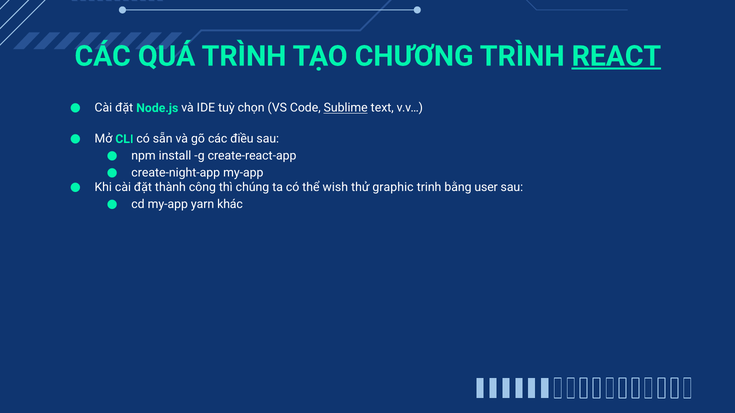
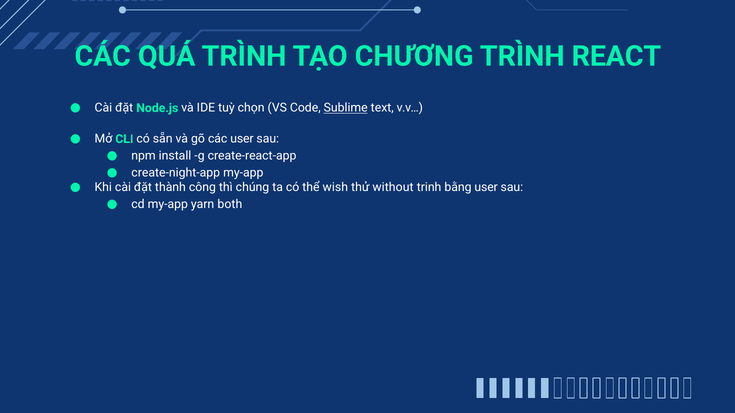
REACT underline: present -> none
các điều: điều -> user
graphic: graphic -> without
khác: khác -> both
